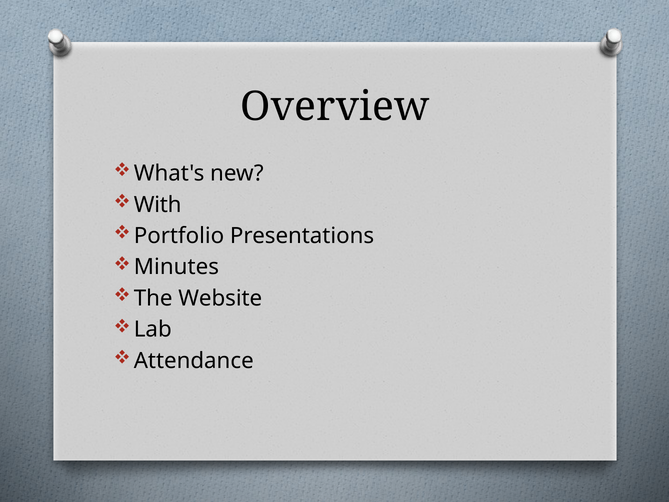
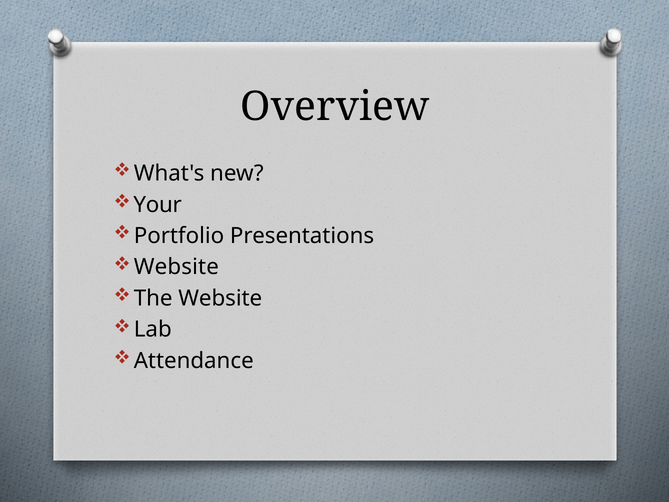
With: With -> Your
Minutes at (176, 267): Minutes -> Website
